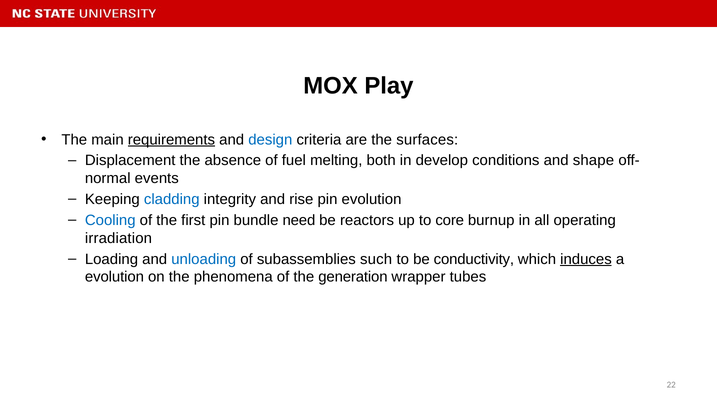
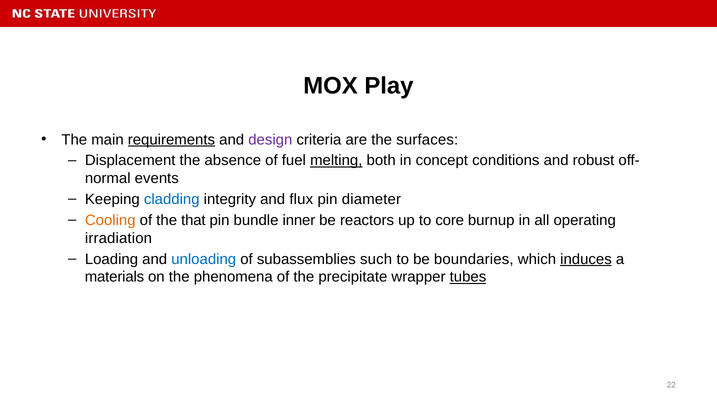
design colour: blue -> purple
melting underline: none -> present
develop: develop -> concept
shape: shape -> robust
rise: rise -> flux
pin evolution: evolution -> diameter
Cooling colour: blue -> orange
first: first -> that
need: need -> inner
conductivity: conductivity -> boundaries
evolution at (114, 277): evolution -> materials
generation: generation -> precipitate
tubes underline: none -> present
